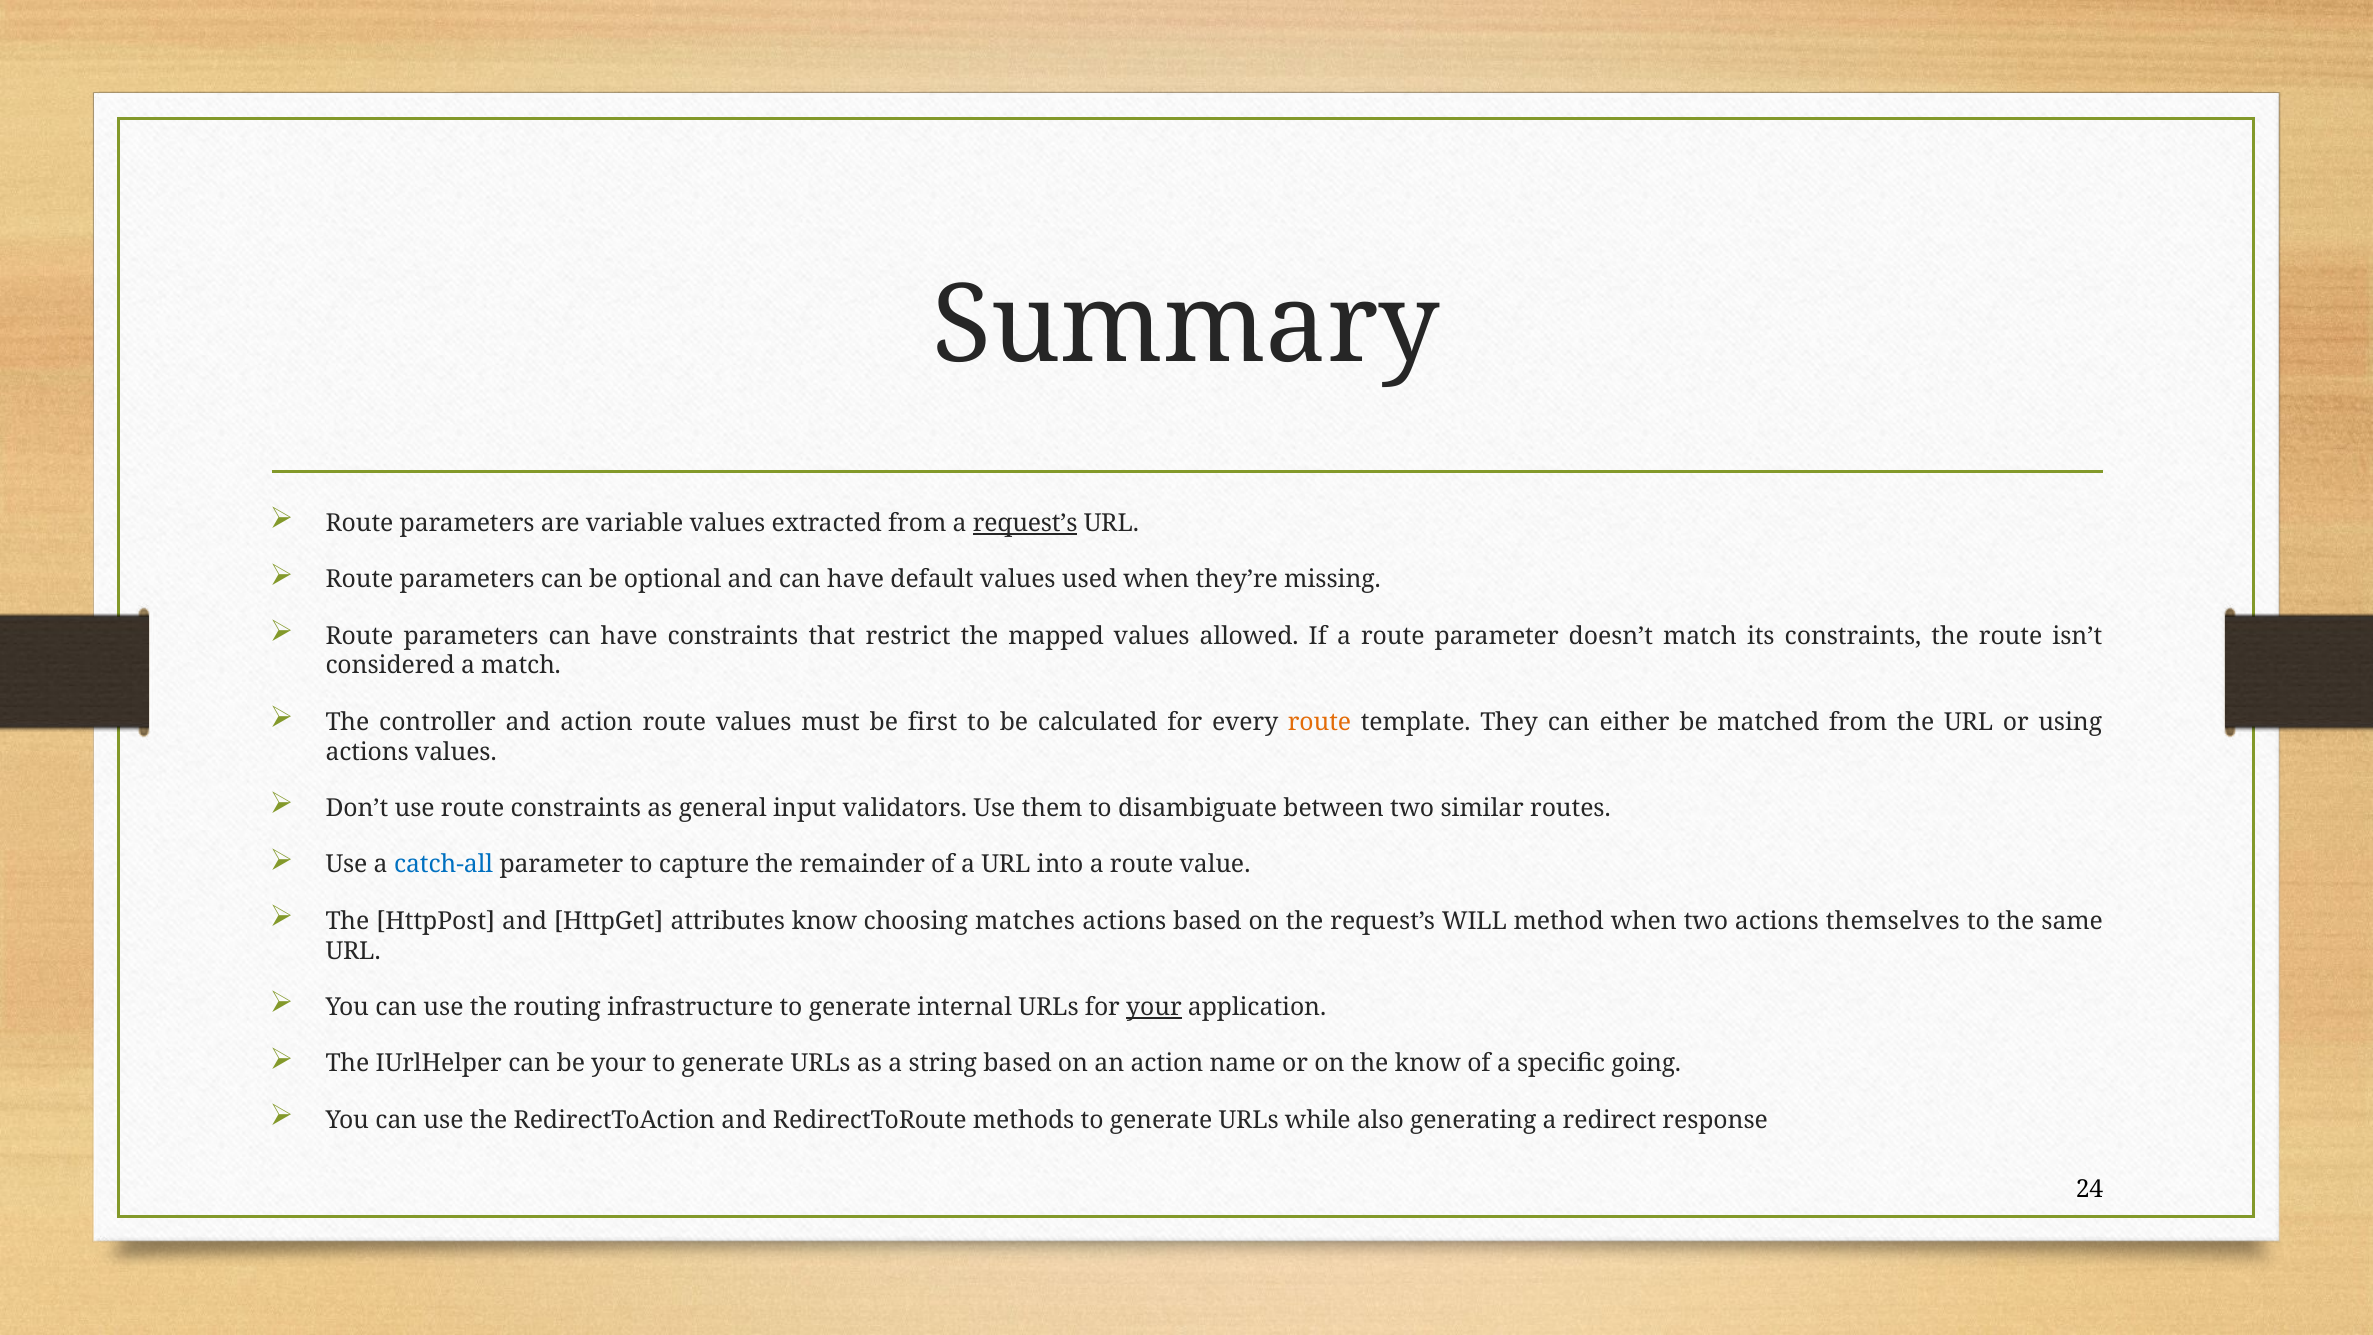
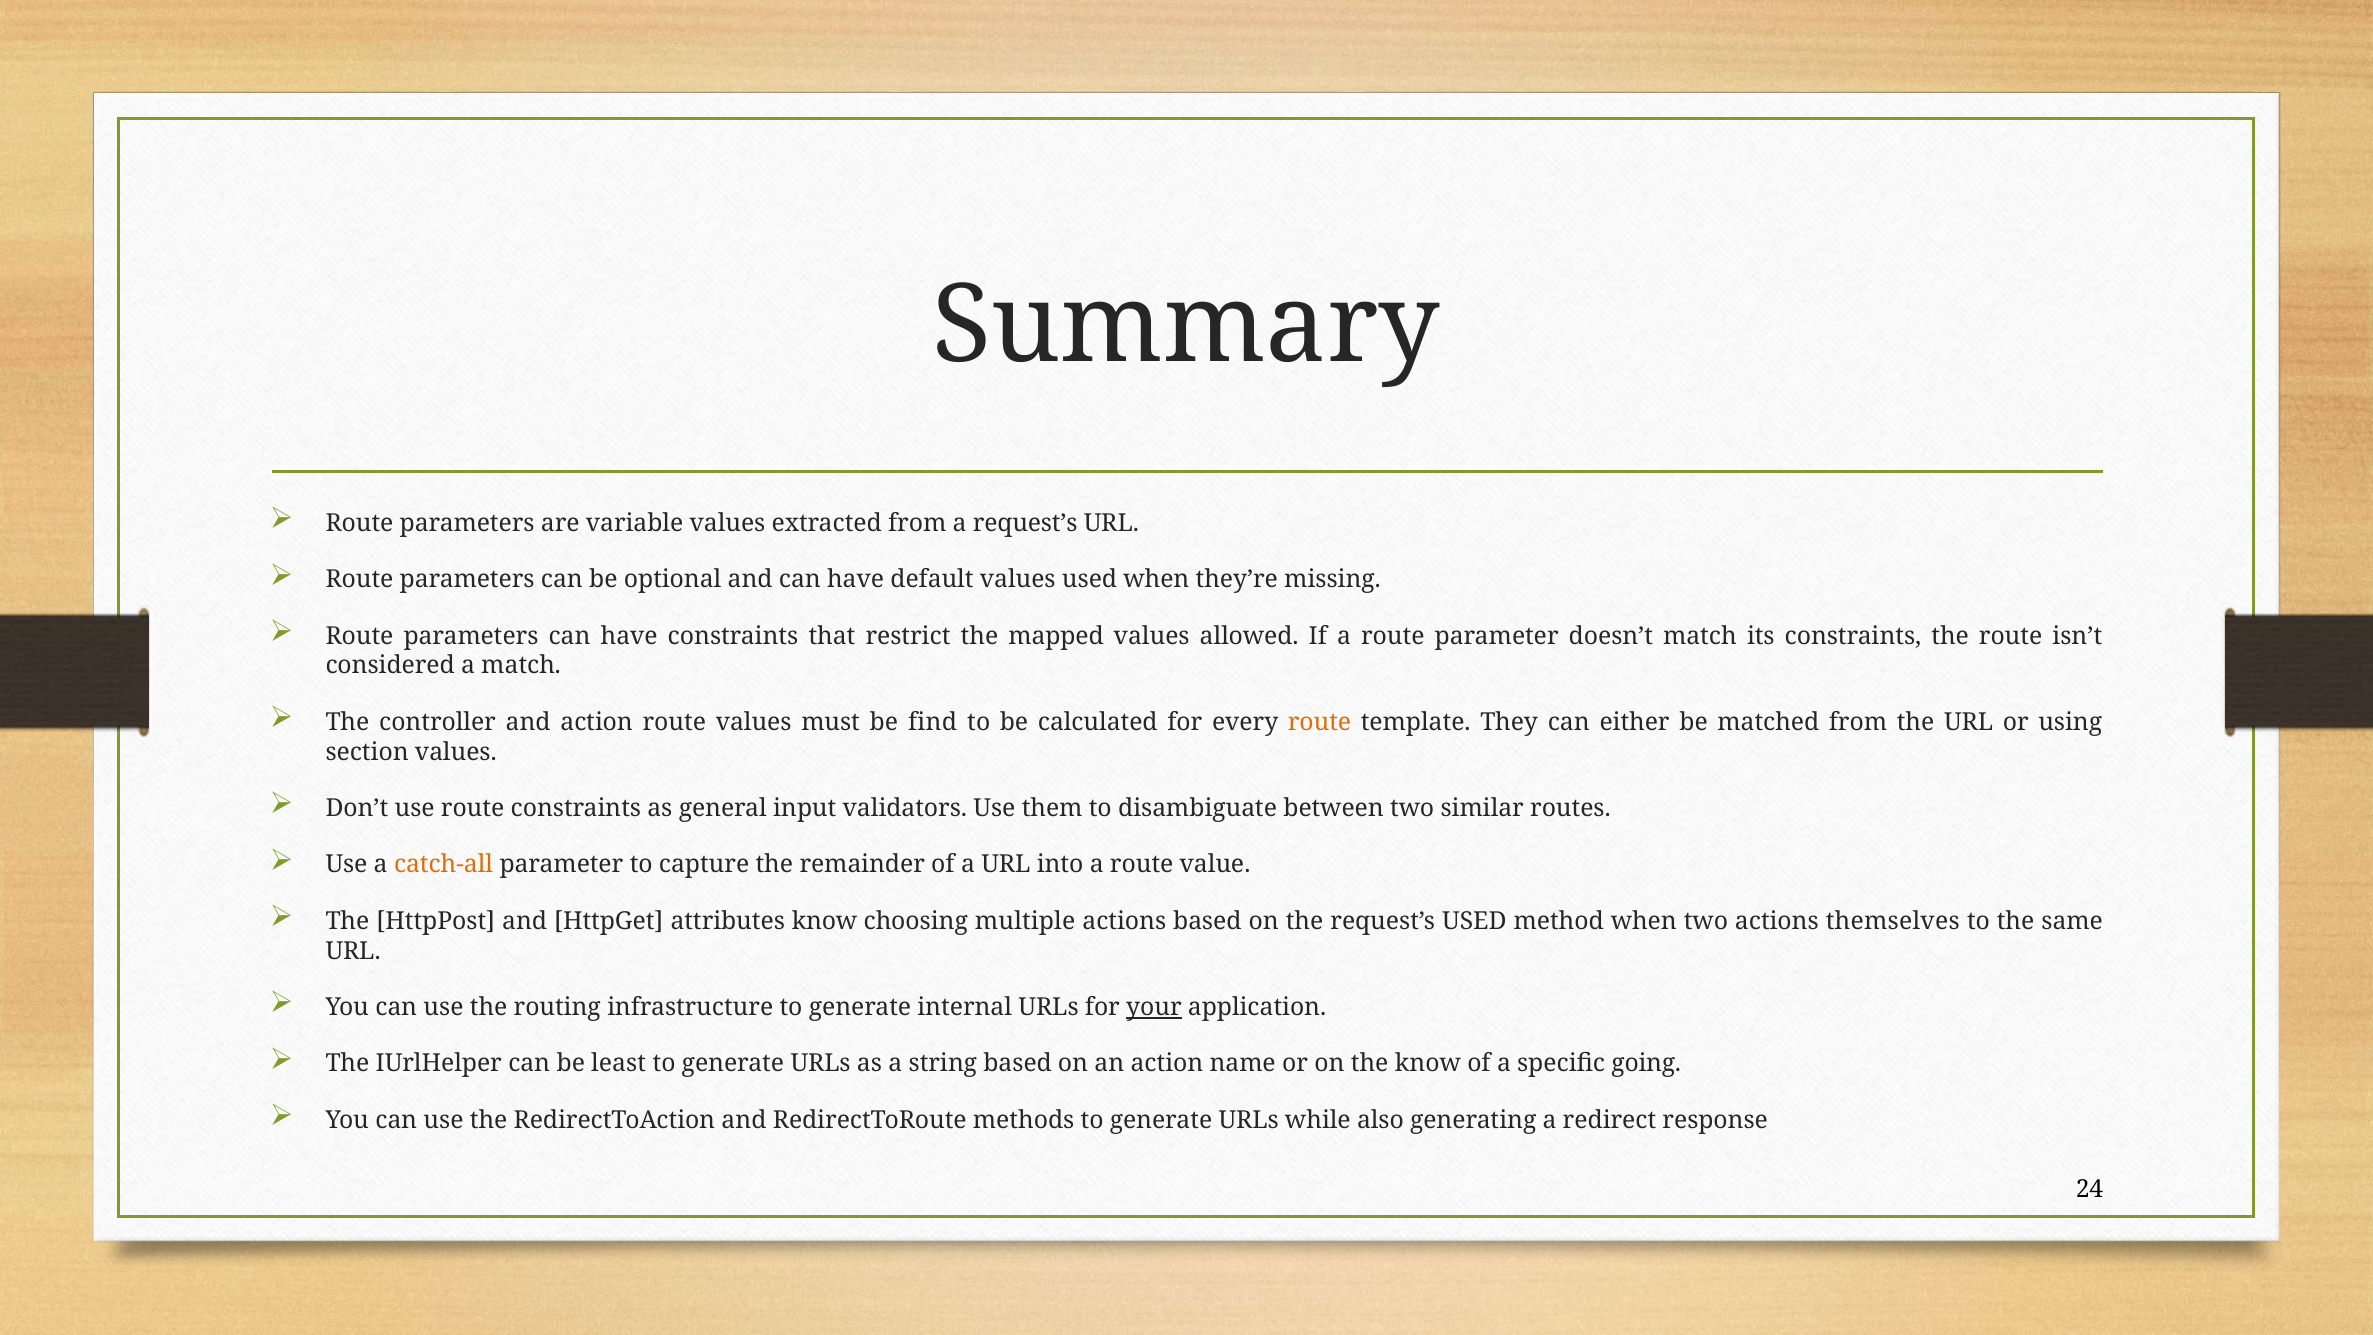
request’s at (1025, 523) underline: present -> none
first: first -> find
actions at (367, 752): actions -> section
catch-all colour: blue -> orange
matches: matches -> multiple
request’s WILL: WILL -> USED
be your: your -> least
